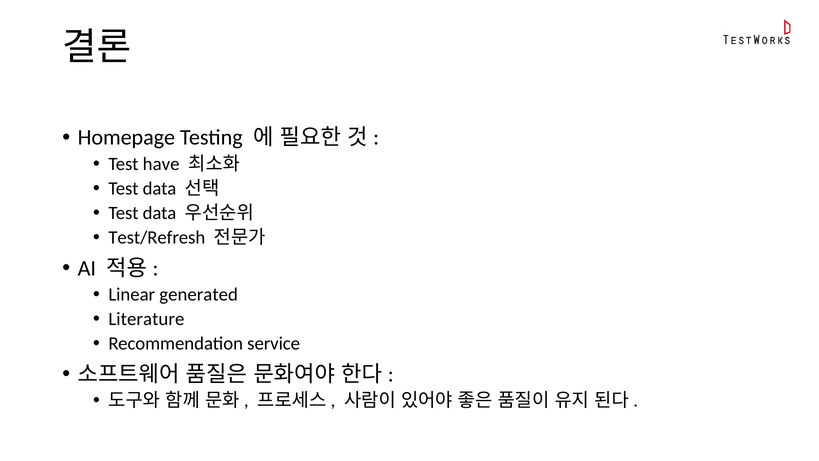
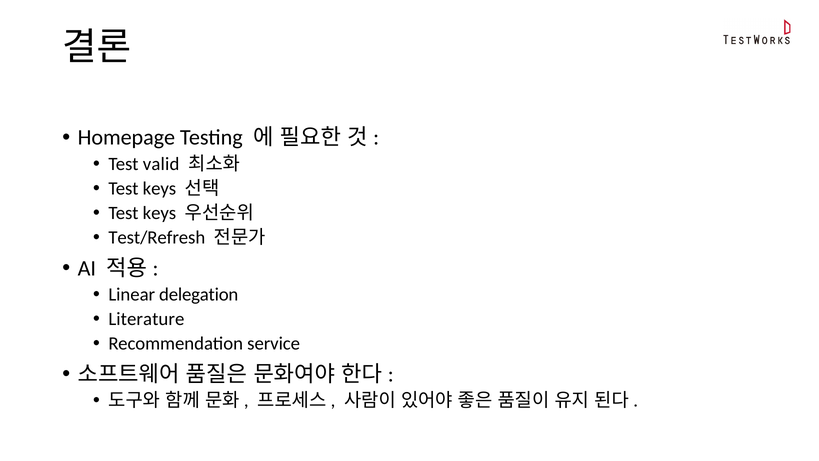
have: have -> valid
data at (160, 188): data -> keys
data at (160, 213): data -> keys
generated: generated -> delegation
